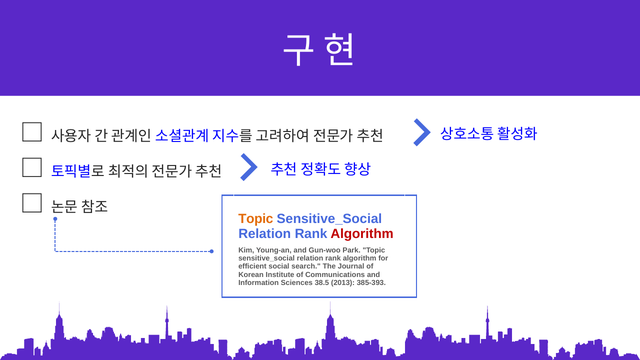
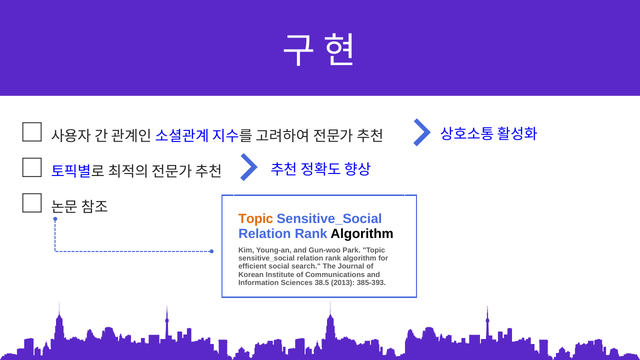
Algorithm at (362, 234) colour: red -> black
